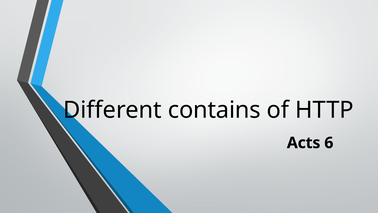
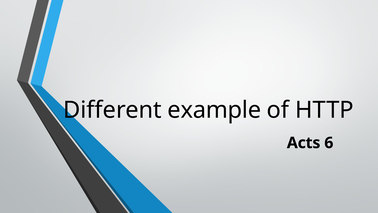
contains: contains -> example
